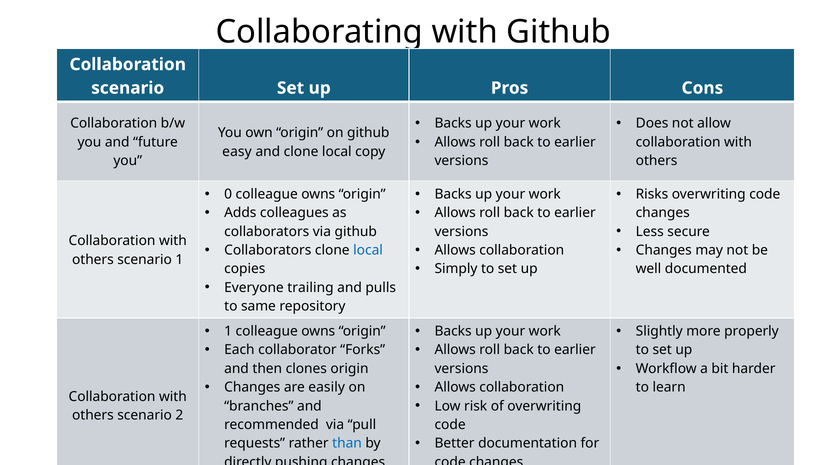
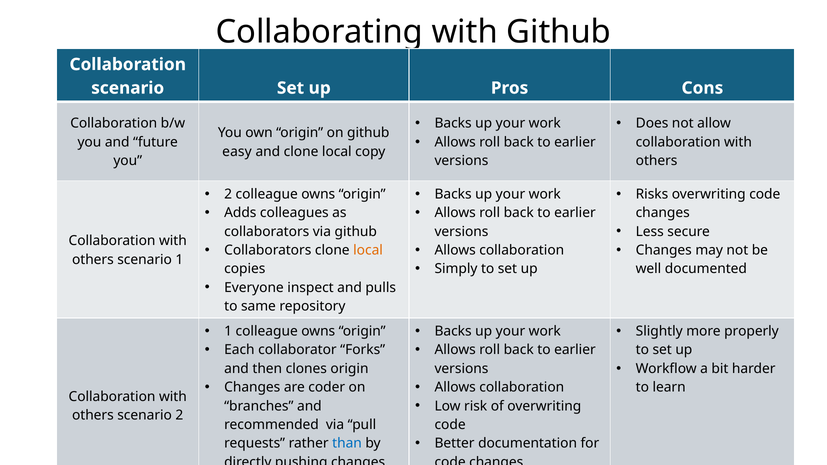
0 at (228, 194): 0 -> 2
local at (368, 250) colour: blue -> orange
trailing: trailing -> inspect
easily: easily -> coder
